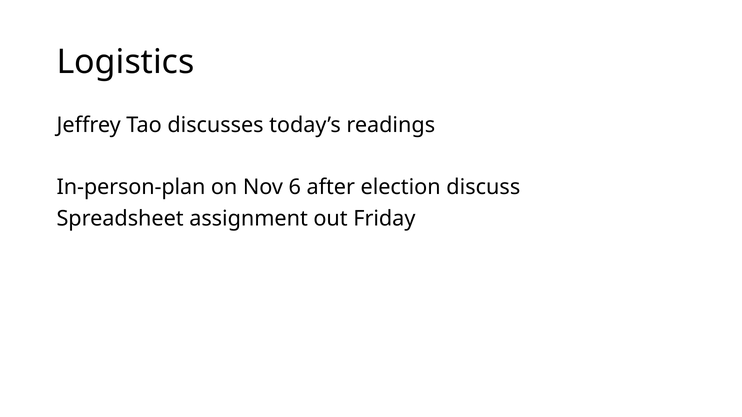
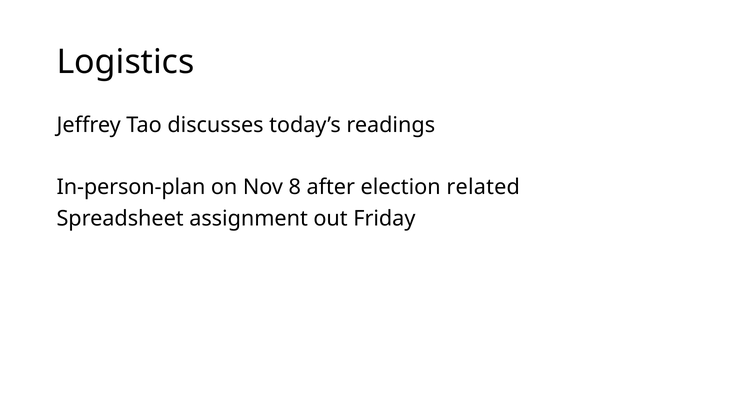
6: 6 -> 8
discuss: discuss -> related
